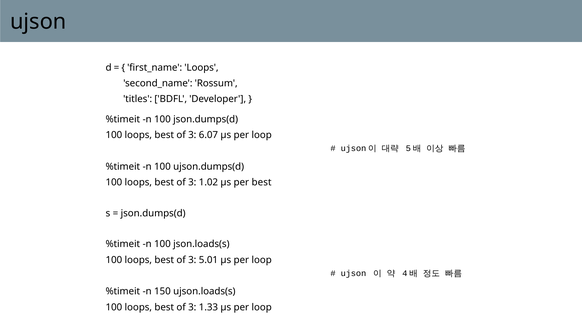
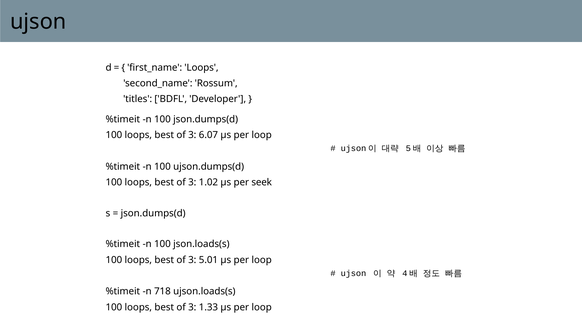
per best: best -> seek
150: 150 -> 718
